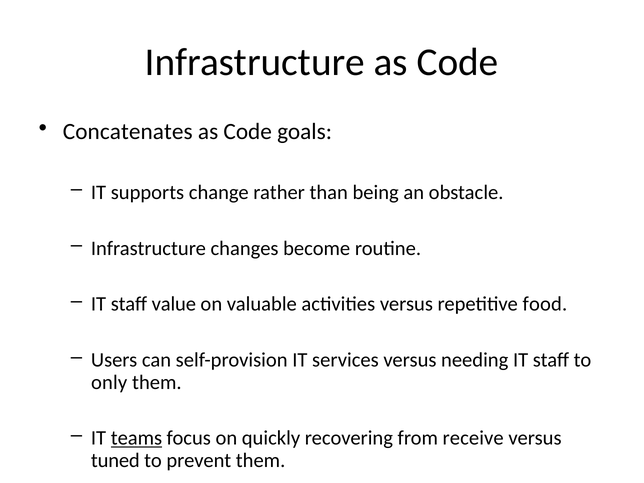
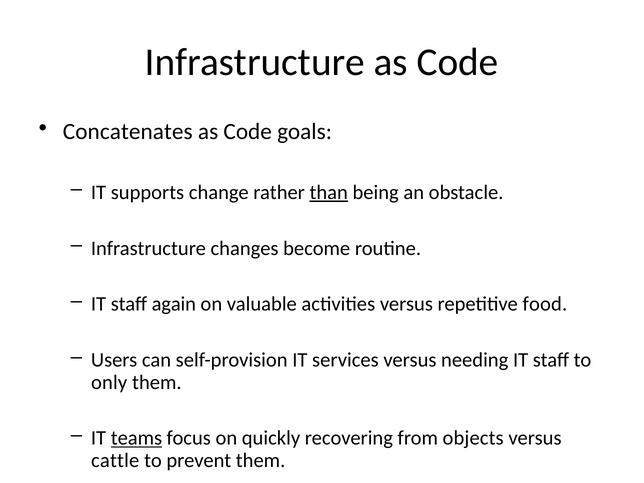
than underline: none -> present
value: value -> again
receive: receive -> objects
tuned: tuned -> cattle
